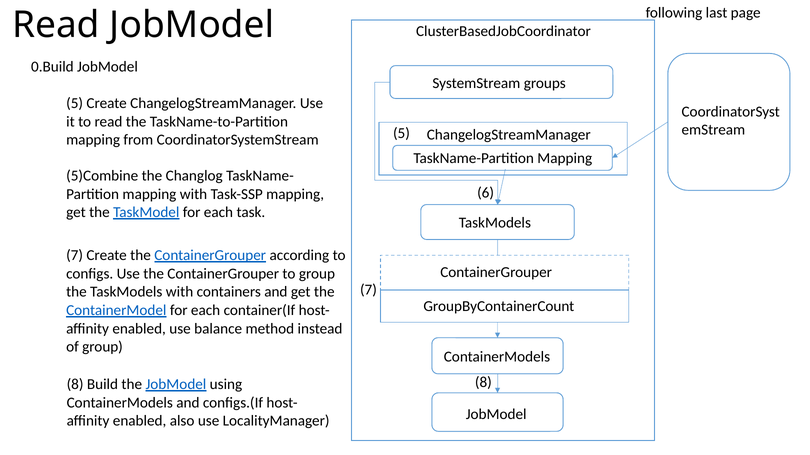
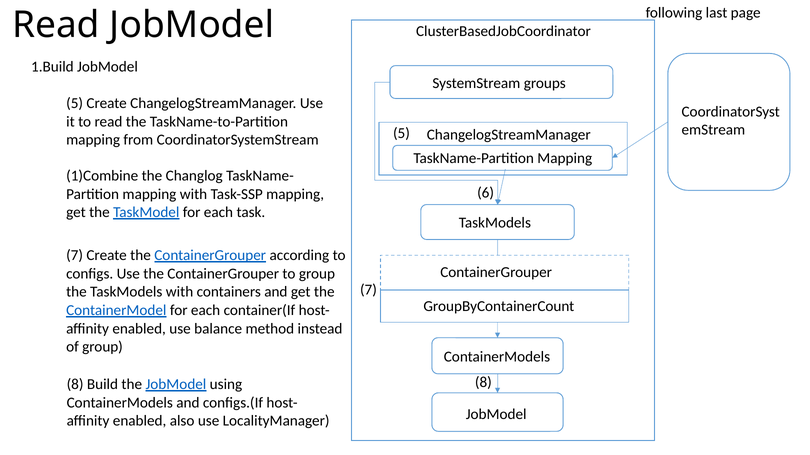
0.Build: 0.Build -> 1.Build
5)Combine: 5)Combine -> 1)Combine
